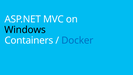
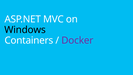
Docker colour: blue -> purple
